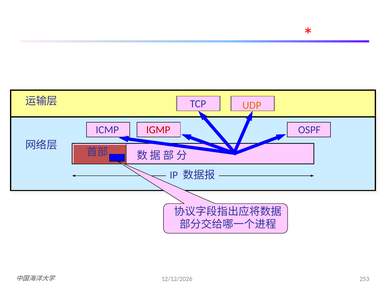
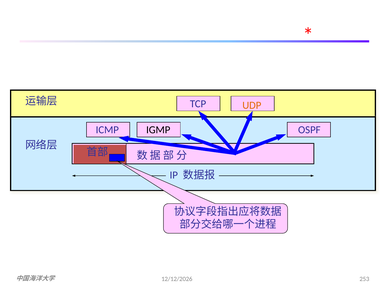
IGMP colour: red -> black
